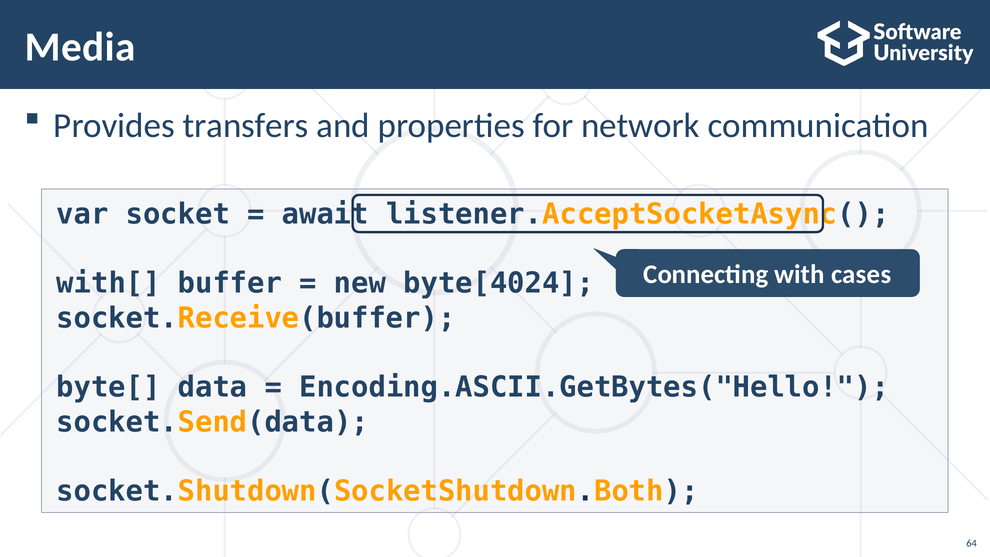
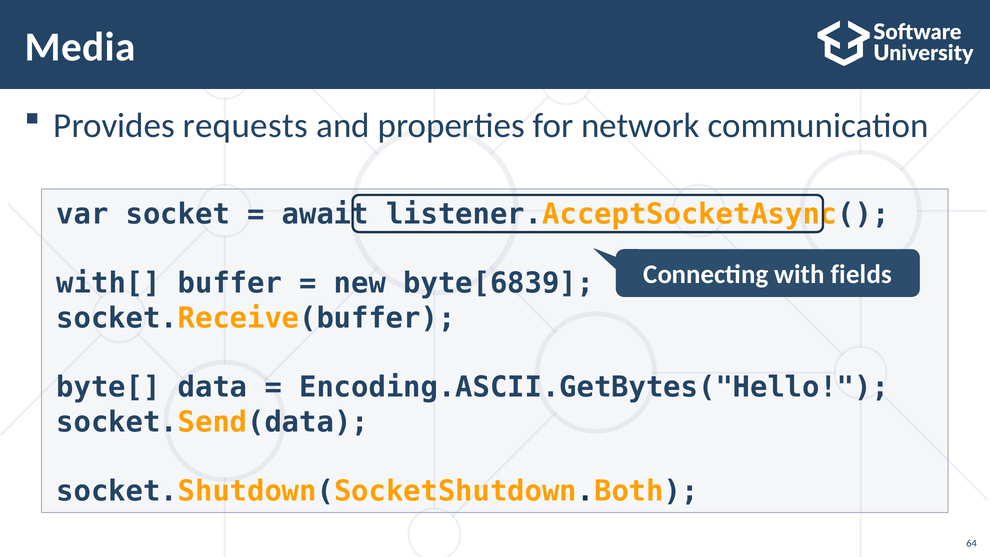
transfers: transfers -> requests
cases: cases -> fields
byte[4024: byte[4024 -> byte[6839
